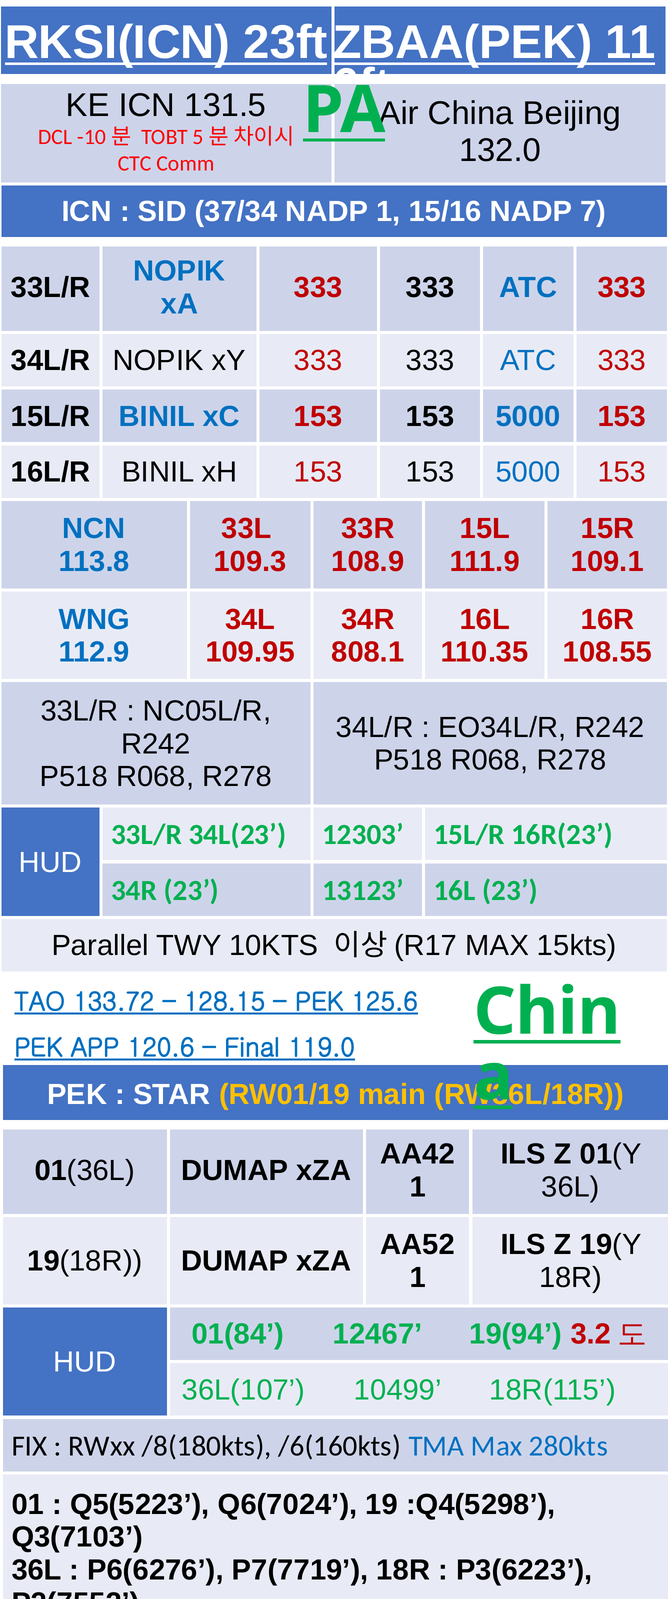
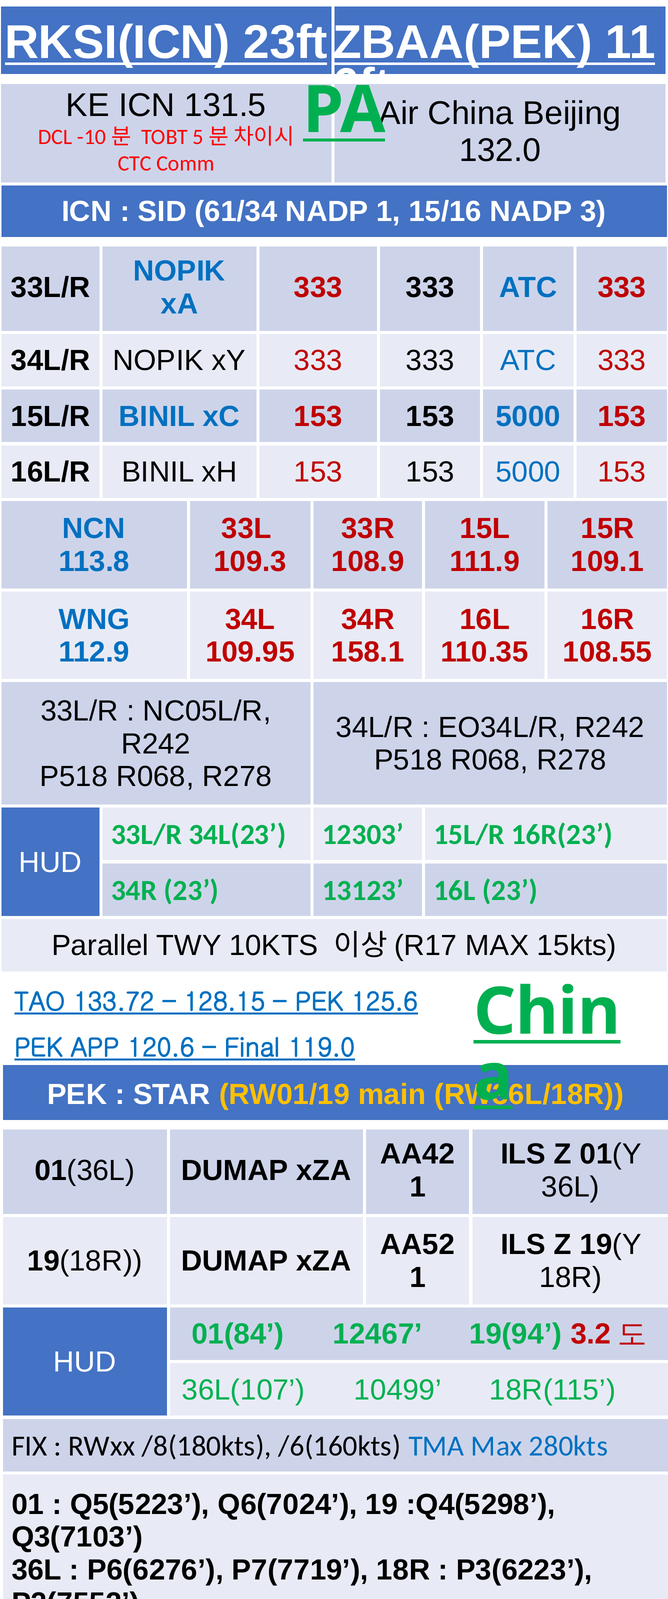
37/34: 37/34 -> 61/34
7: 7 -> 3
808.1: 808.1 -> 158.1
